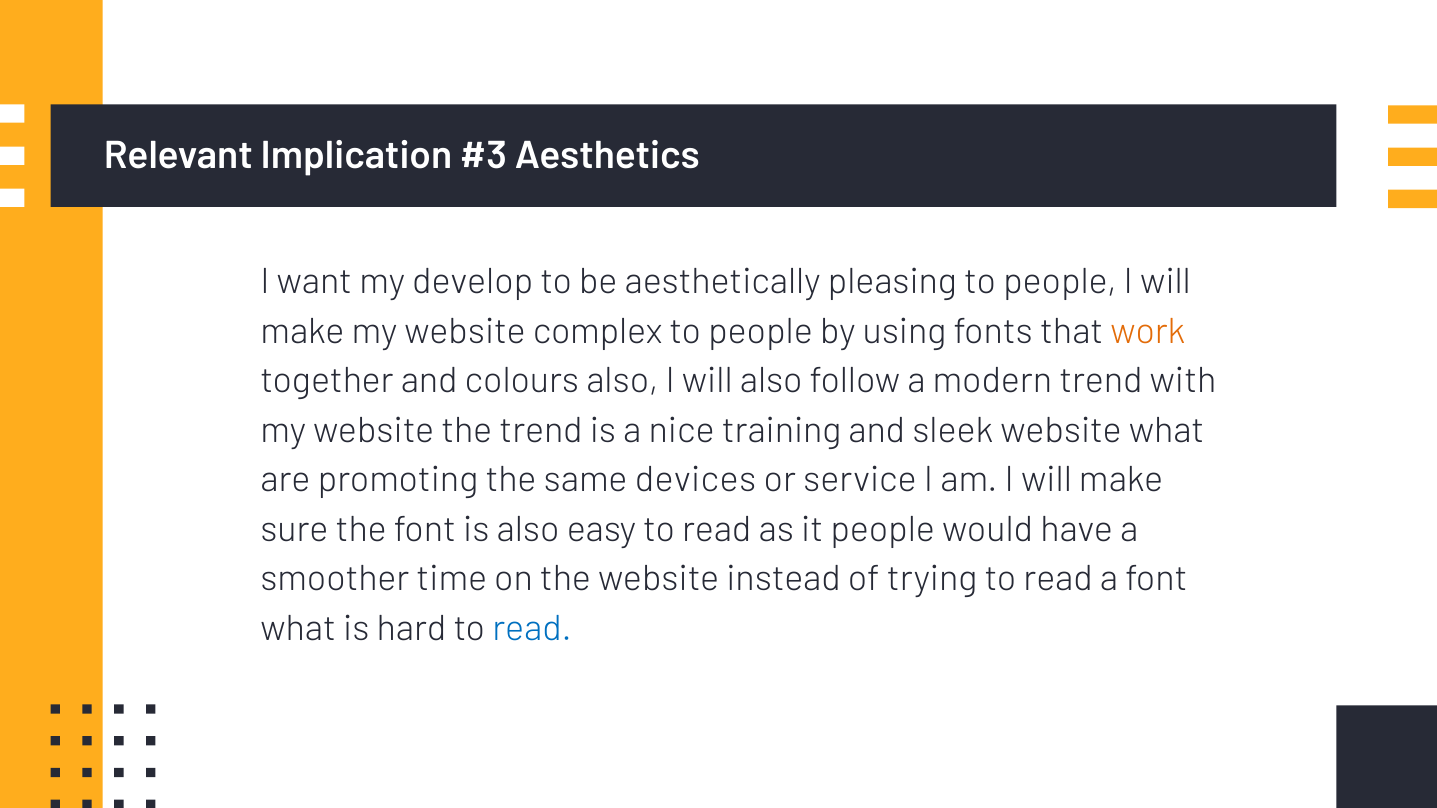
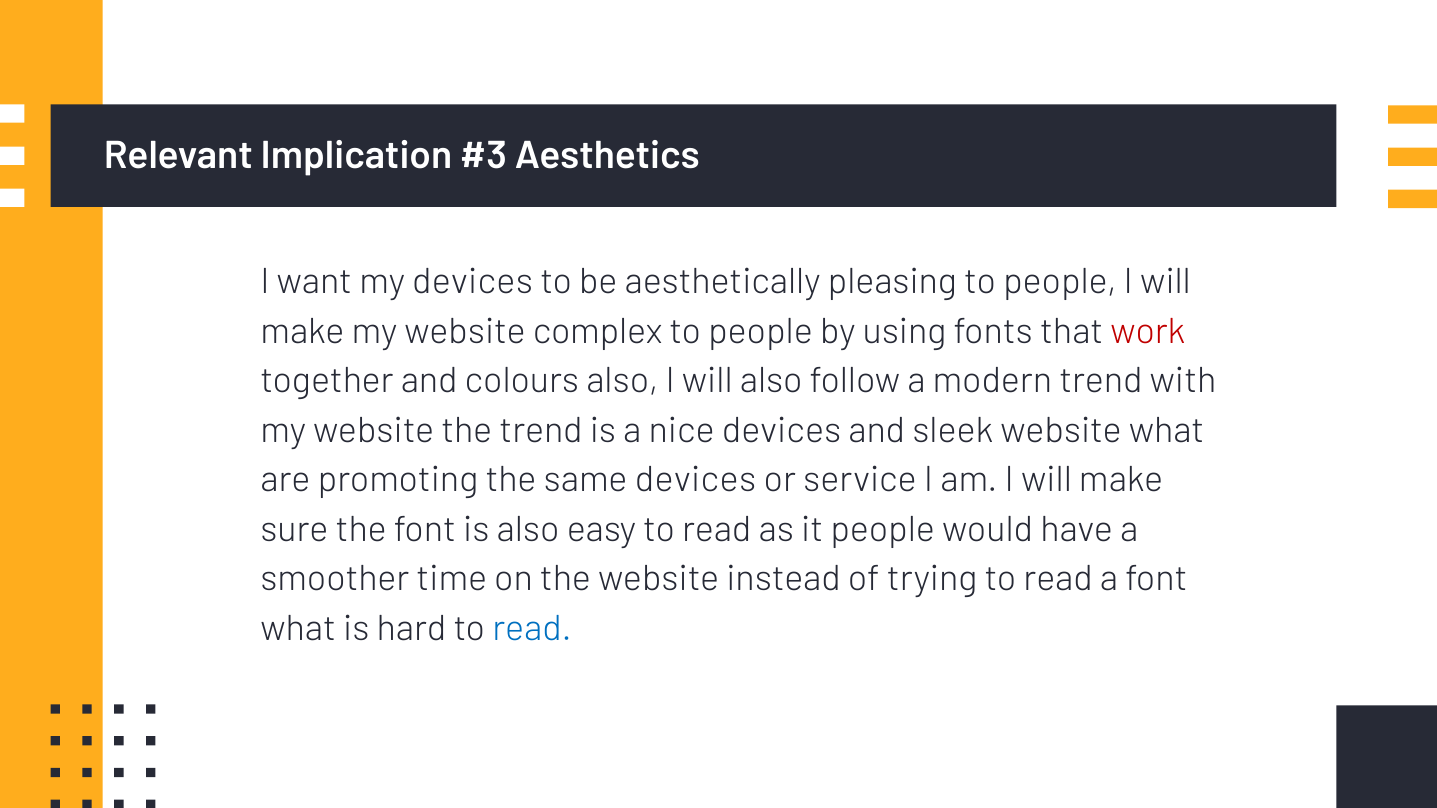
my develop: develop -> devices
work colour: orange -> red
nice training: training -> devices
